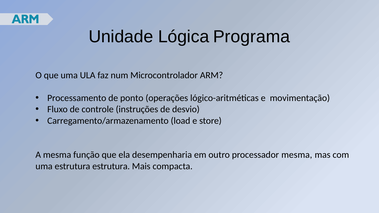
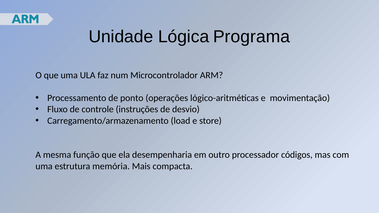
processador mesma: mesma -> códigos
estrutura estrutura: estrutura -> memória
